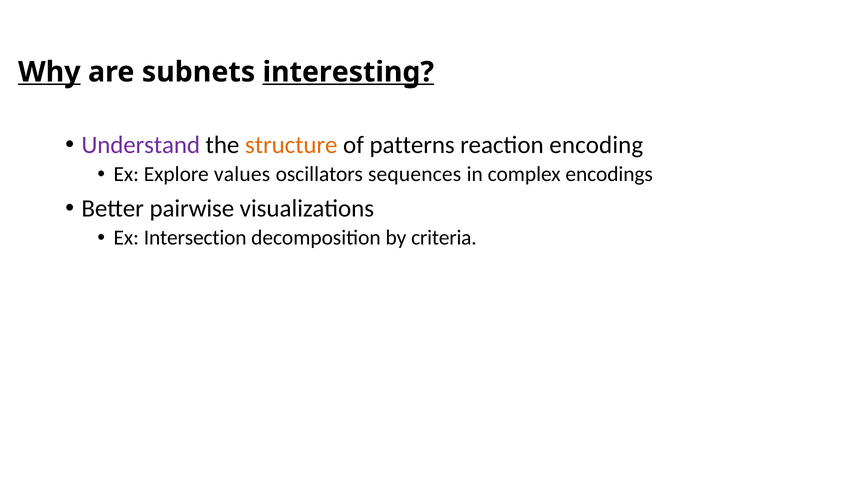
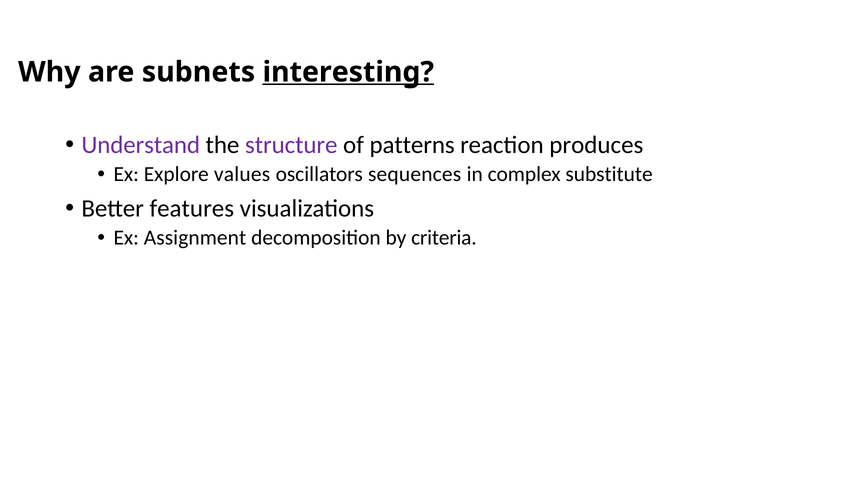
Why underline: present -> none
structure colour: orange -> purple
encoding: encoding -> produces
encodings: encodings -> substitute
pairwise: pairwise -> features
Intersection: Intersection -> Assignment
